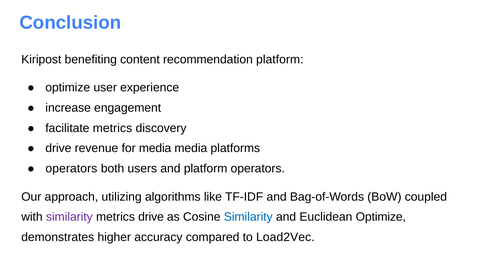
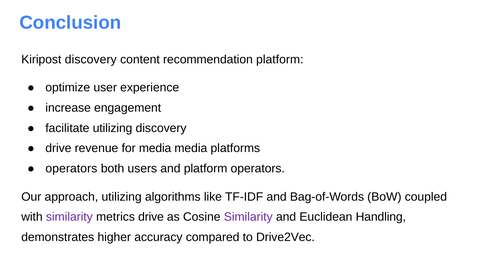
Kiripost benefiting: benefiting -> discovery
facilitate metrics: metrics -> utilizing
Similarity at (248, 217) colour: blue -> purple
Euclidean Optimize: Optimize -> Handling
Load2Vec: Load2Vec -> Drive2Vec
